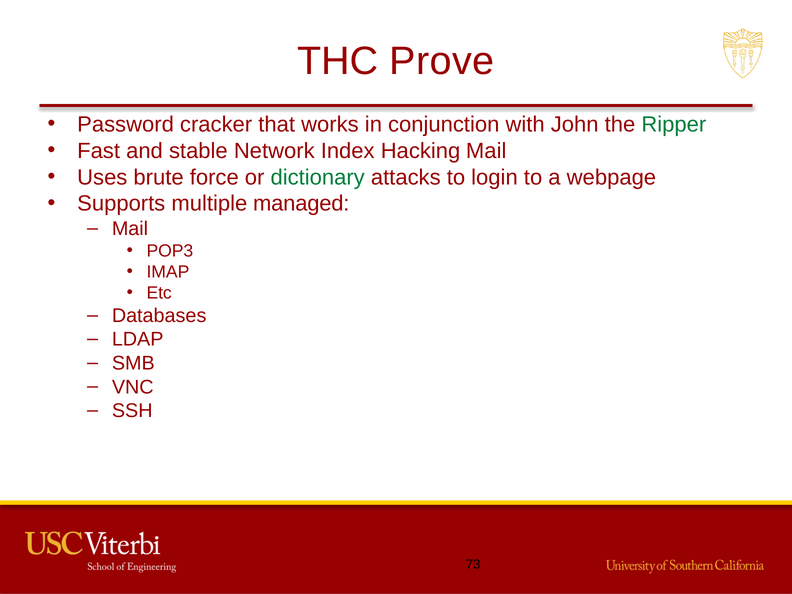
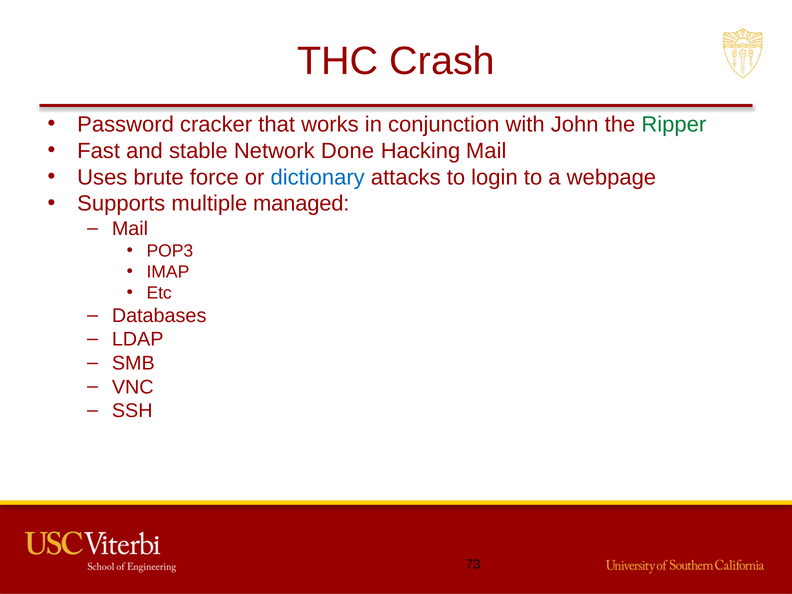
Prove: Prove -> Crash
Index: Index -> Done
dictionary colour: green -> blue
